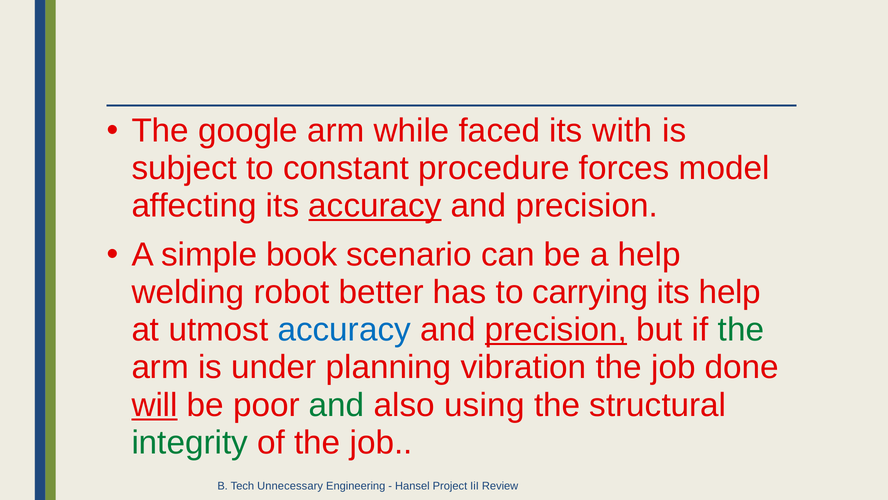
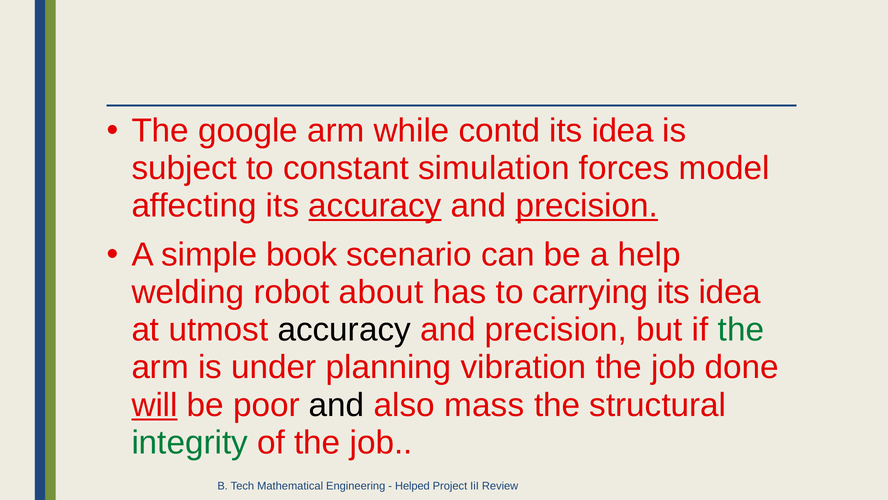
faced: faced -> contd
with at (622, 131): with -> idea
procedure: procedure -> simulation
precision at (587, 206) underline: none -> present
better: better -> about
help at (730, 292): help -> idea
accuracy at (344, 330) colour: blue -> black
precision at (556, 330) underline: present -> none
and at (337, 405) colour: green -> black
using: using -> mass
Unnecessary: Unnecessary -> Mathematical
Hansel: Hansel -> Helped
